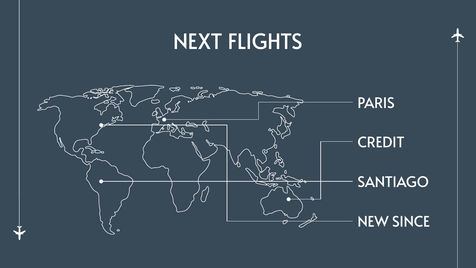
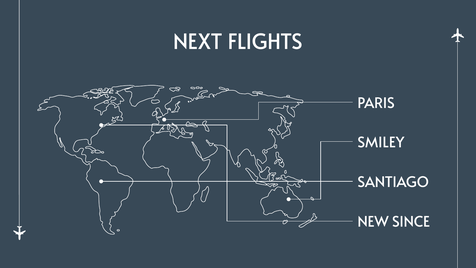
CREDIT: CREDIT -> SMILEY
